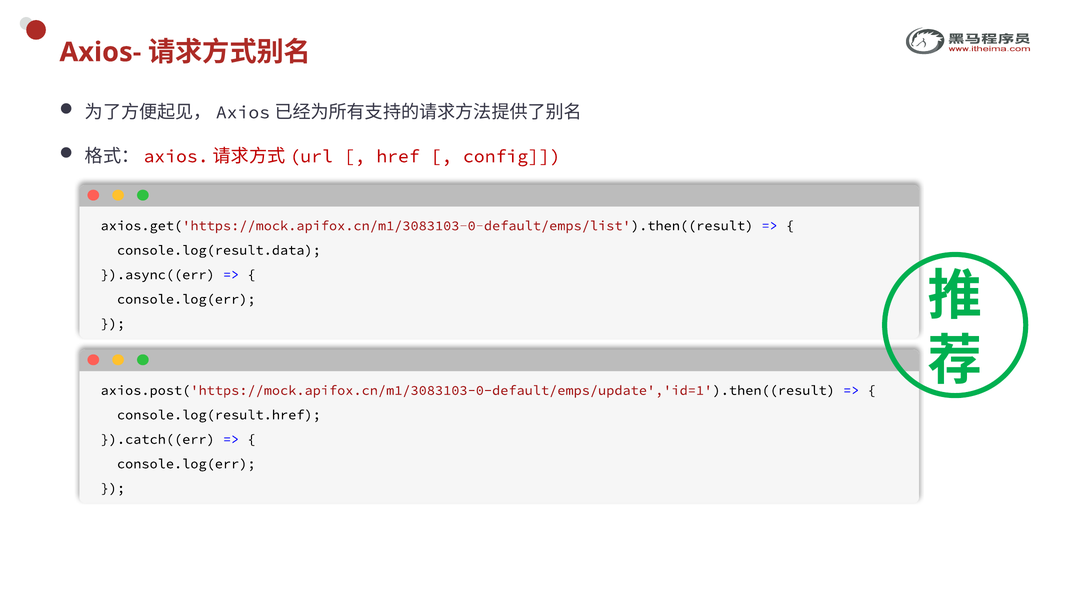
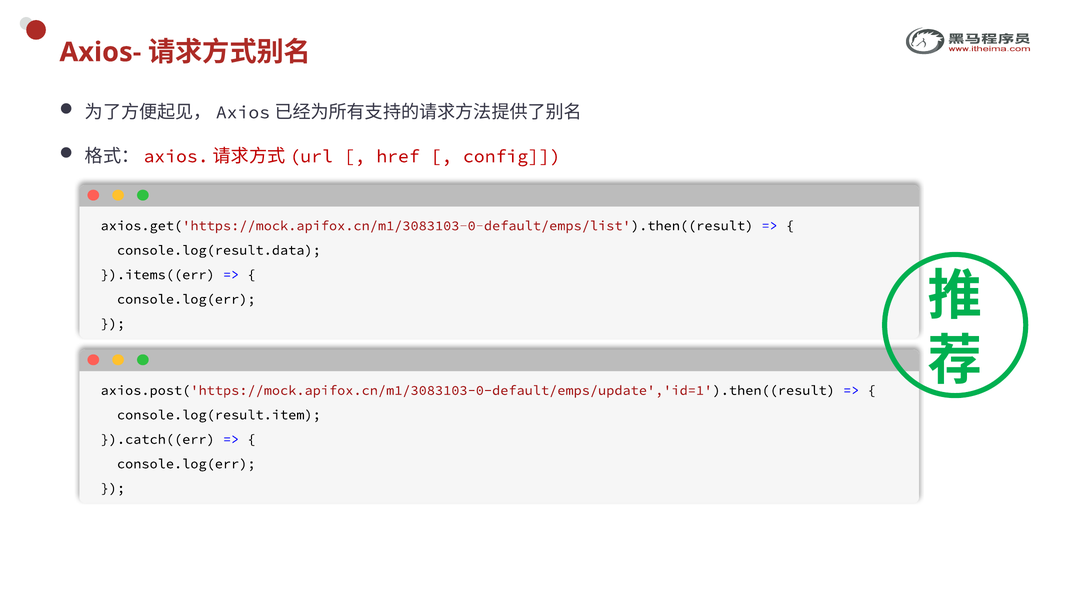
}).async((err: }).async((err -> }).items((err
console.log(result.href: console.log(result.href -> console.log(result.item
